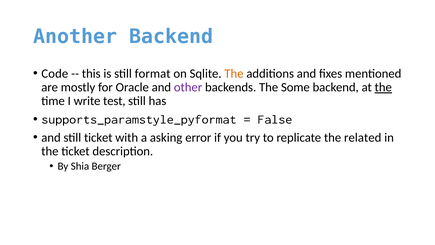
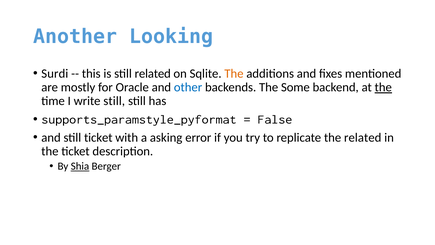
Another Backend: Backend -> Looking
Code: Code -> Surdi
still format: format -> related
other colour: purple -> blue
write test: test -> still
Shia underline: none -> present
